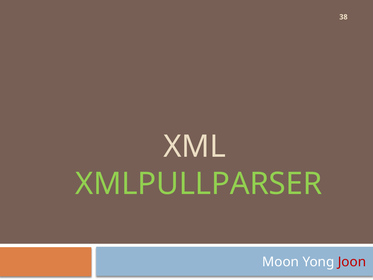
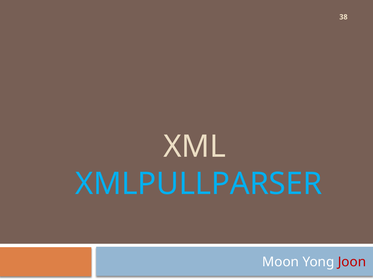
XMLPULLPARSER colour: light green -> light blue
